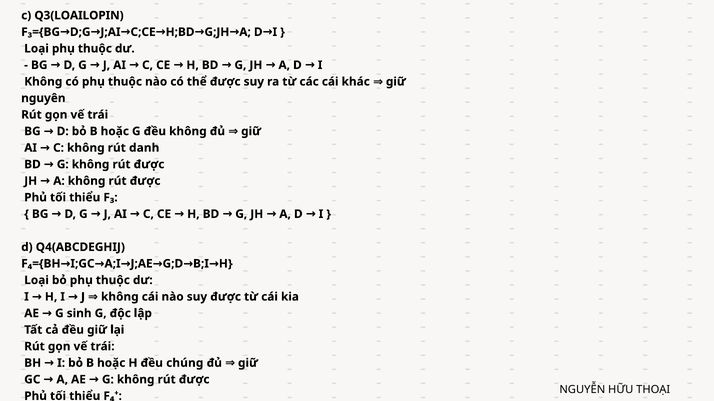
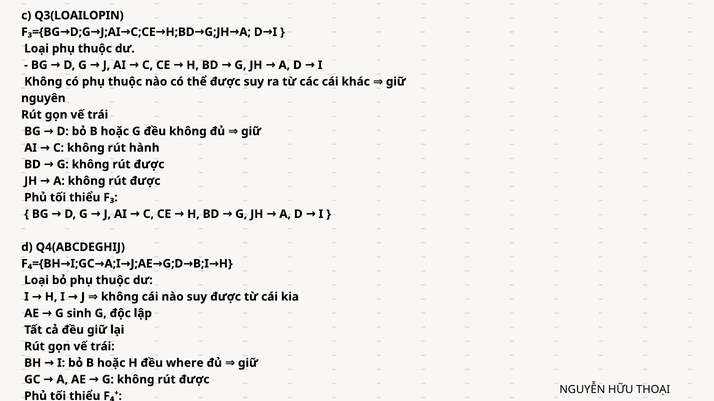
danh: danh -> hành
chúng: chúng -> where
